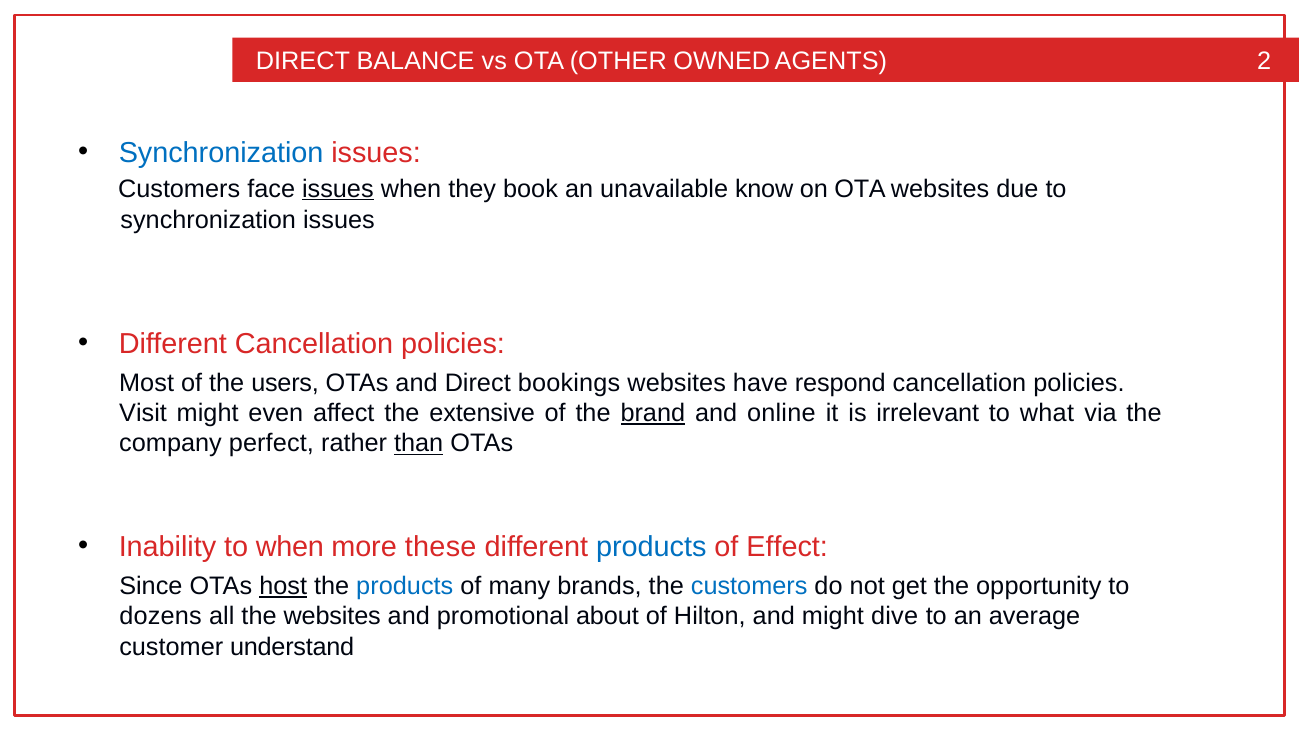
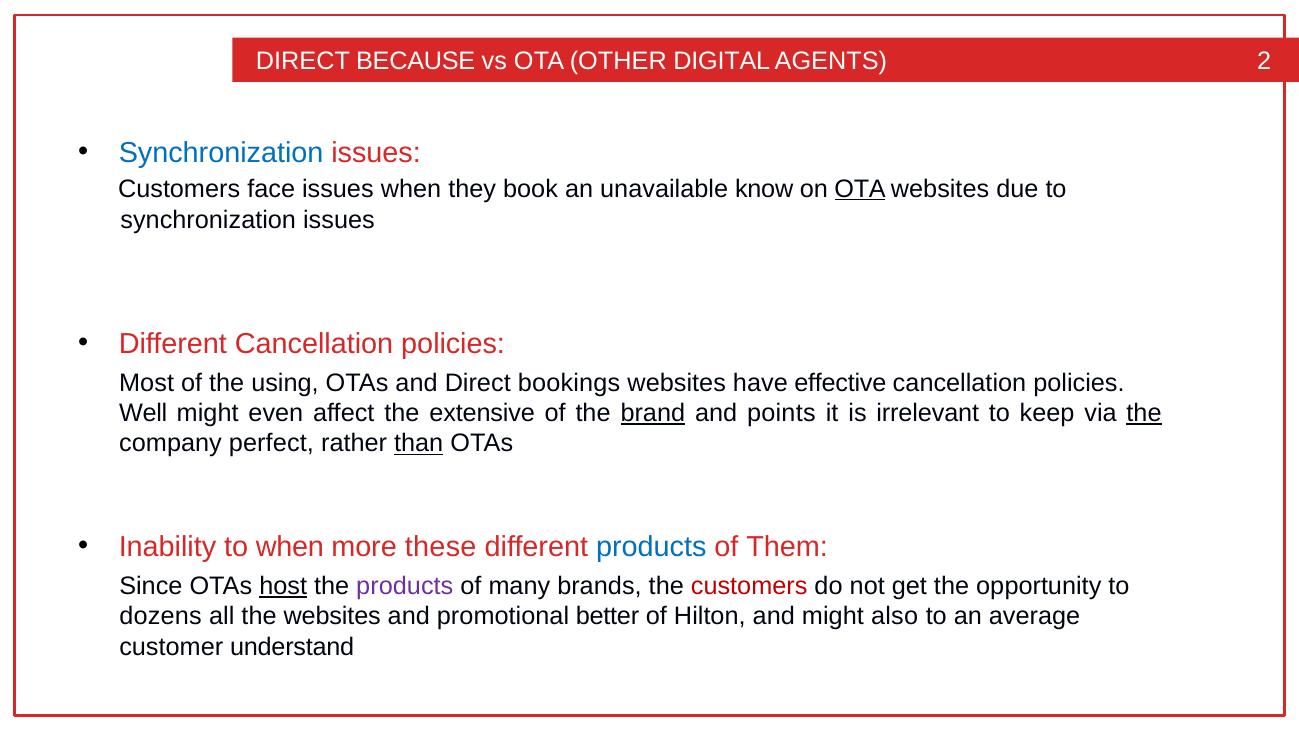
BALANCE: BALANCE -> BECAUSE
OWNED: OWNED -> DIGITAL
issues at (338, 189) underline: present -> none
OTA at (860, 189) underline: none -> present
users: users -> using
respond: respond -> effective
Visit: Visit -> Well
online: online -> points
what: what -> keep
the at (1144, 413) underline: none -> present
Effect: Effect -> Them
products at (405, 586) colour: blue -> purple
customers at (749, 586) colour: blue -> red
about: about -> better
dive: dive -> also
